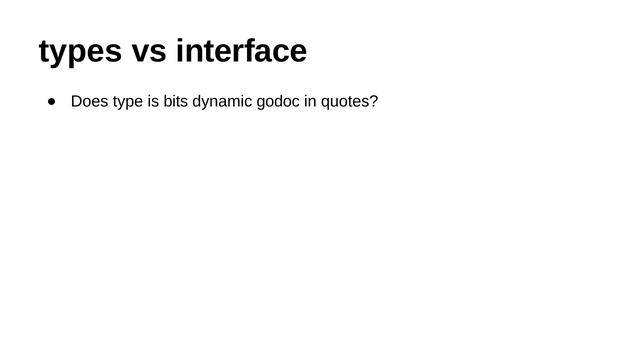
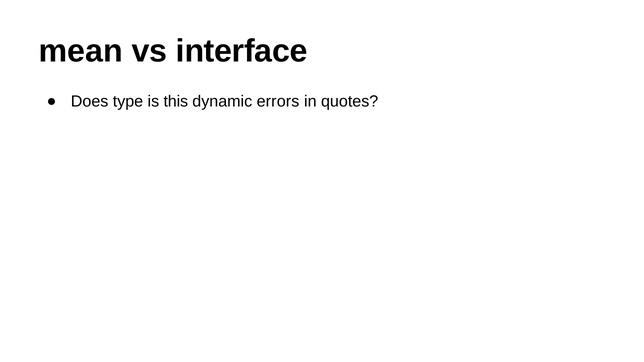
types: types -> mean
bits: bits -> this
godoc: godoc -> errors
